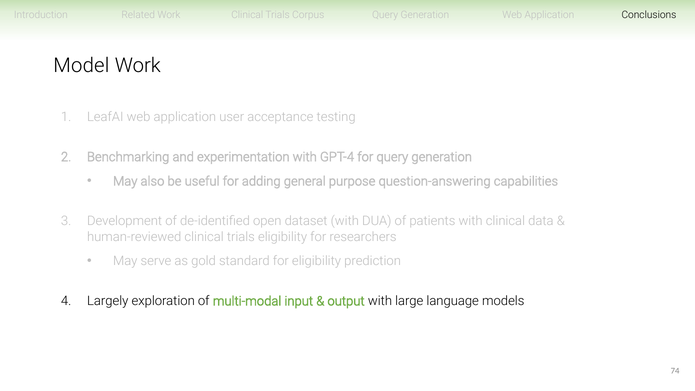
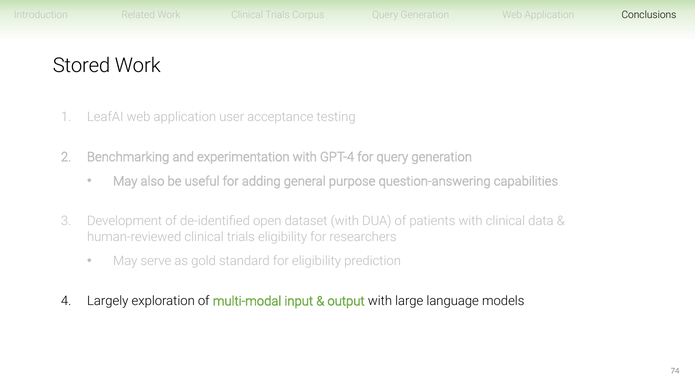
Model: Model -> Stored
